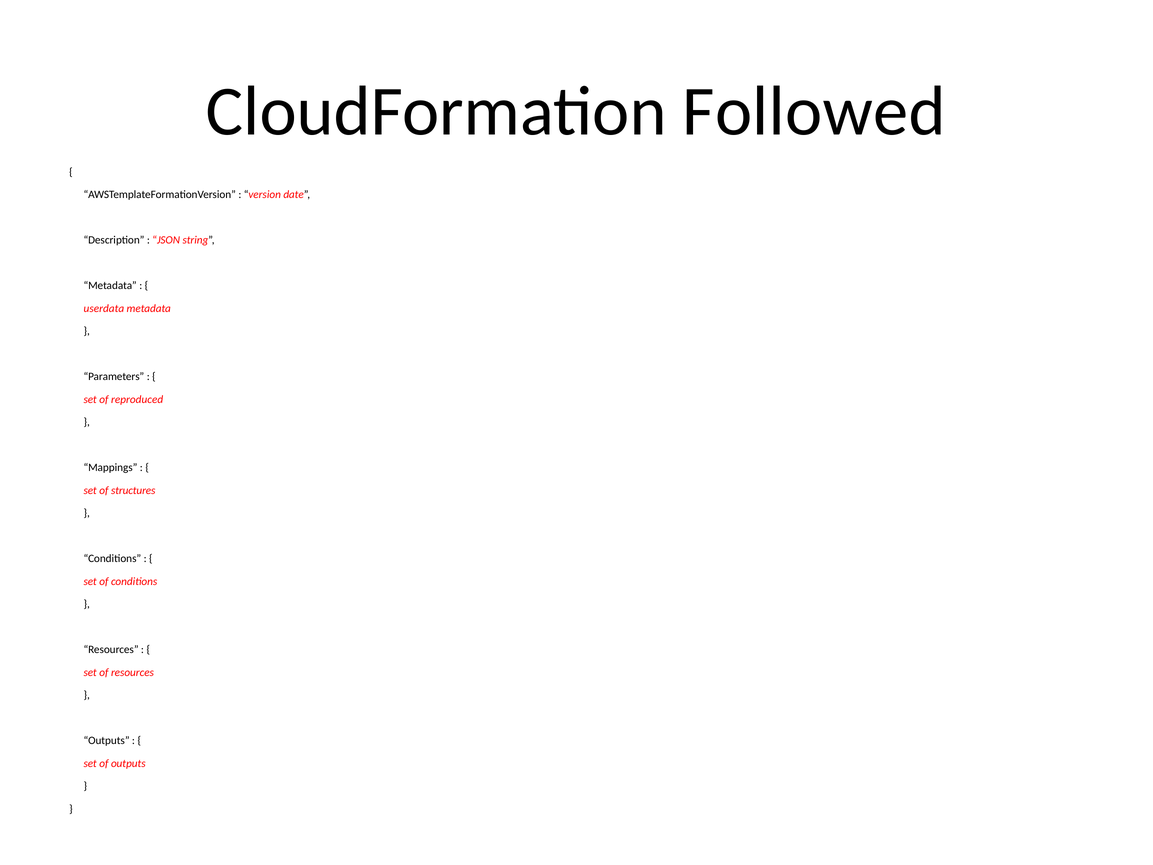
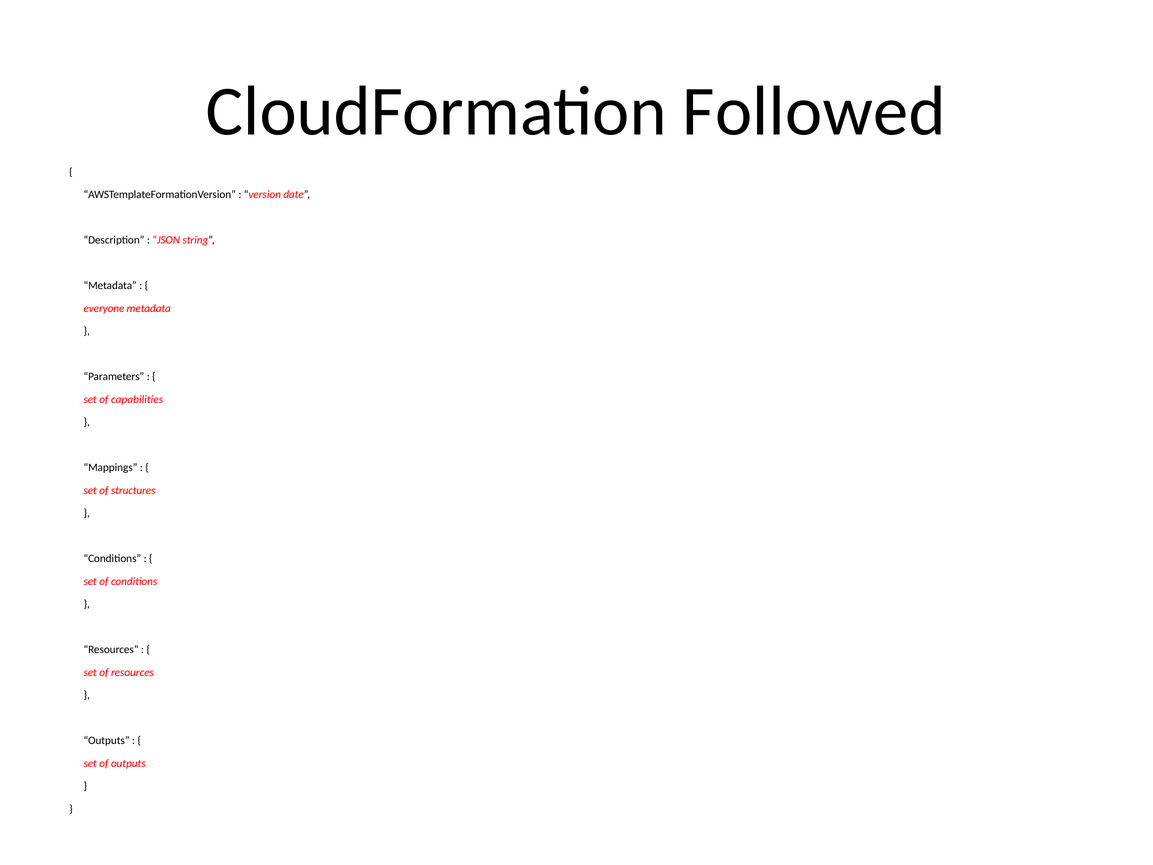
userdata: userdata -> everyone
reproduced: reproduced -> capabilities
